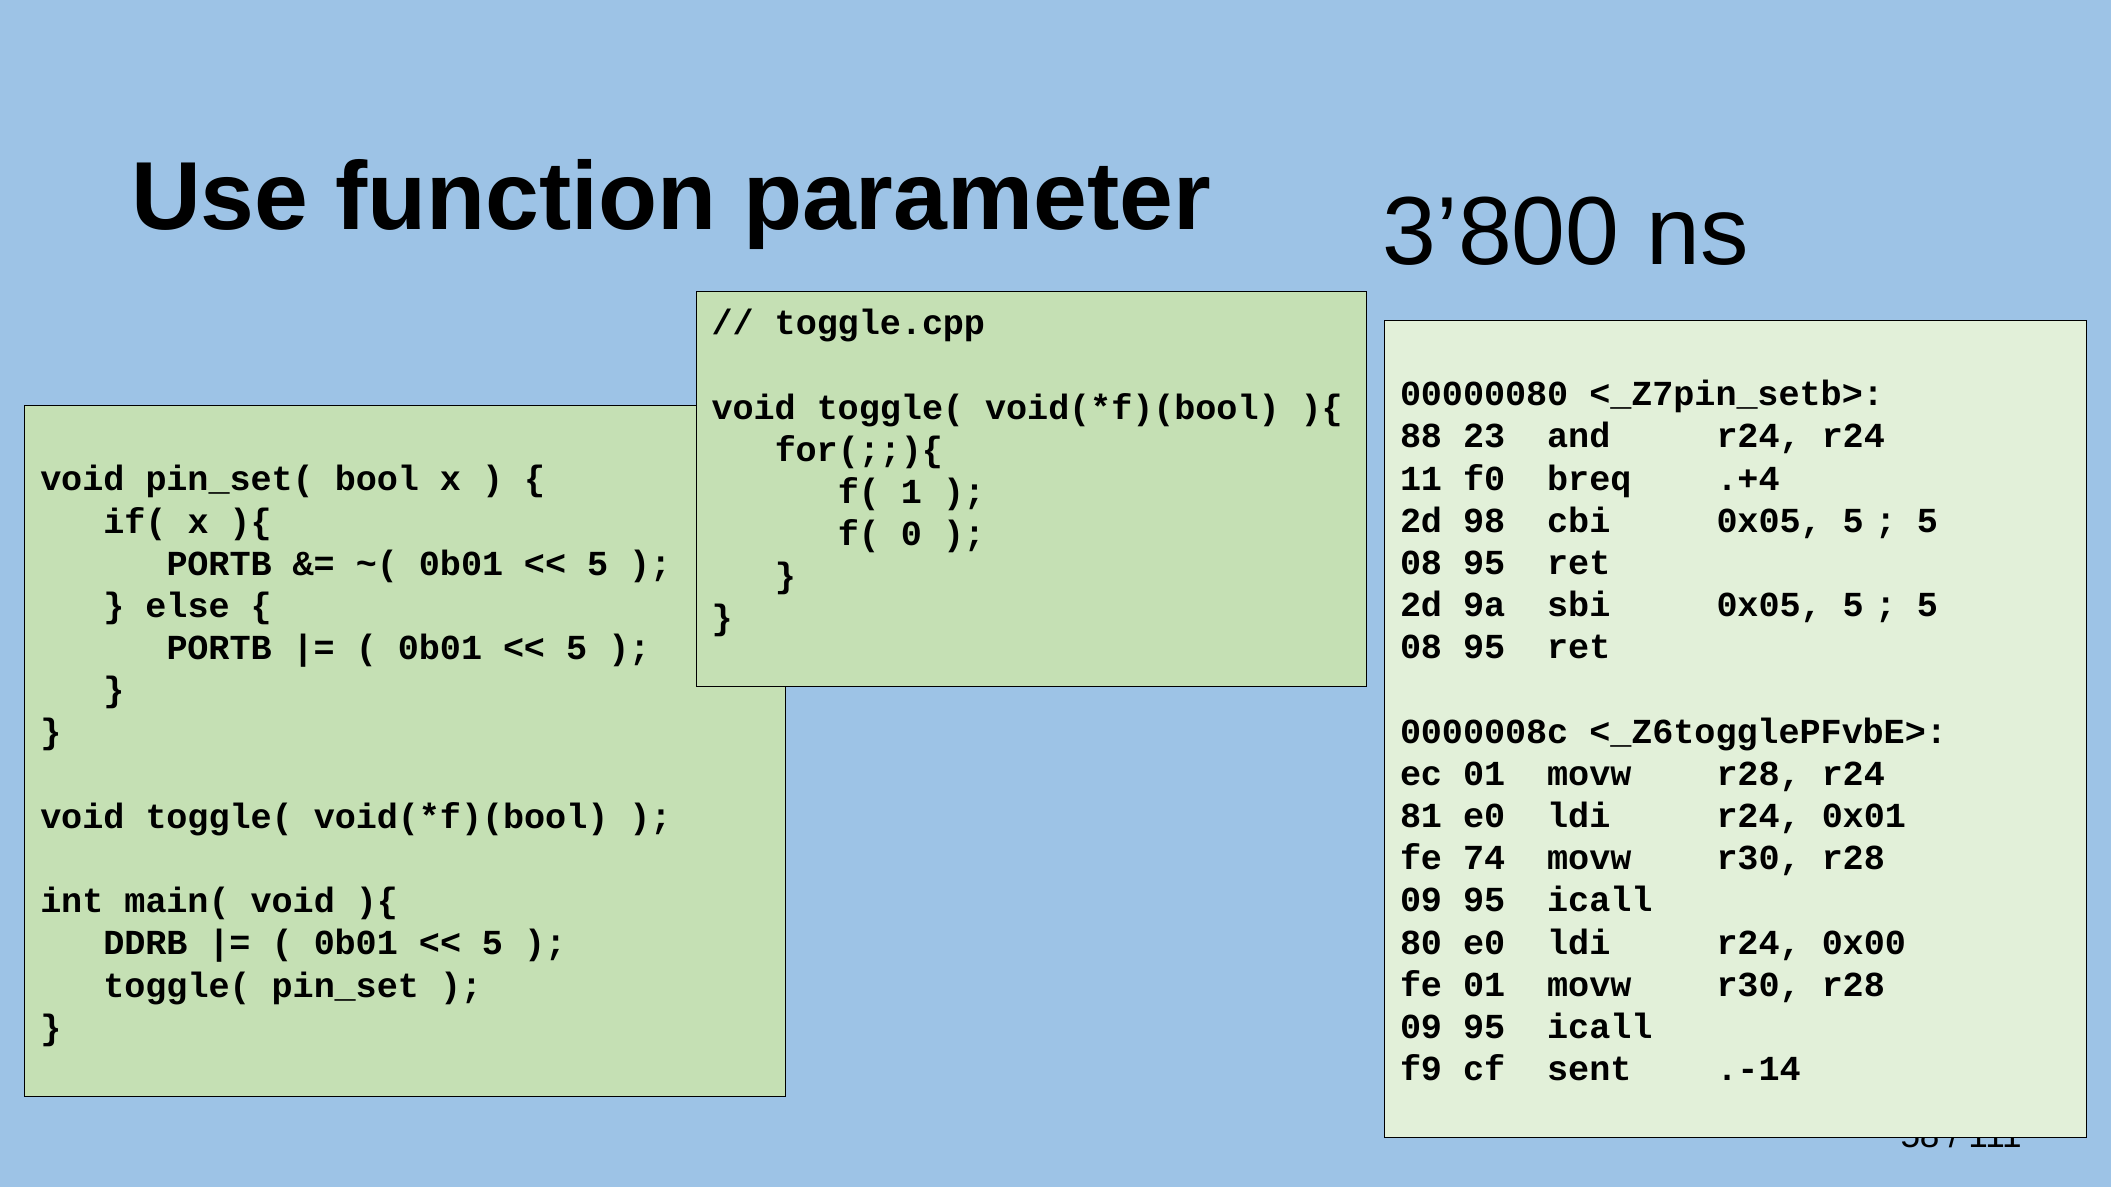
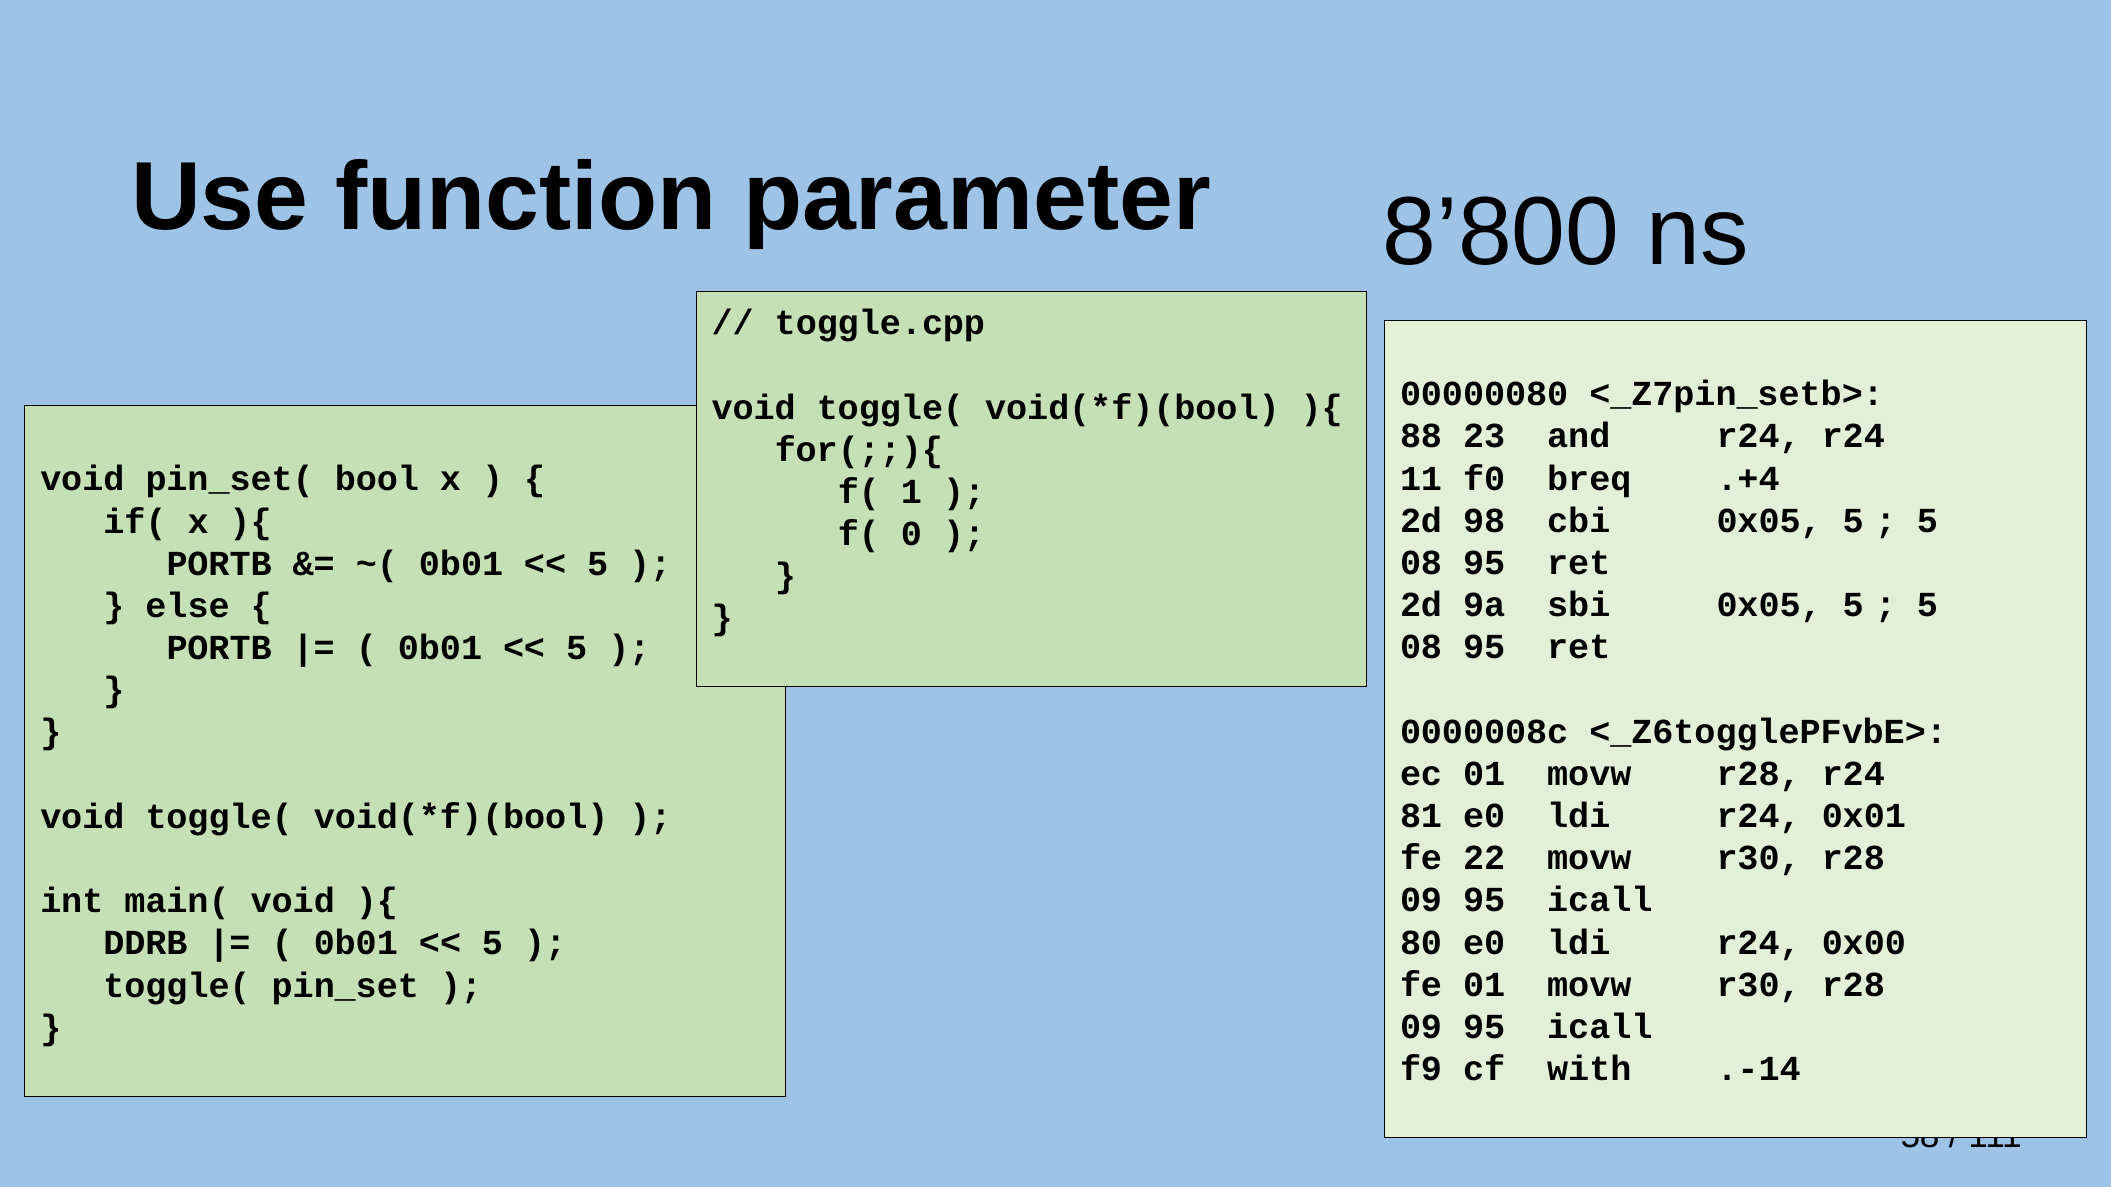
3’800: 3’800 -> 8’800
74: 74 -> 22
sent: sent -> with
